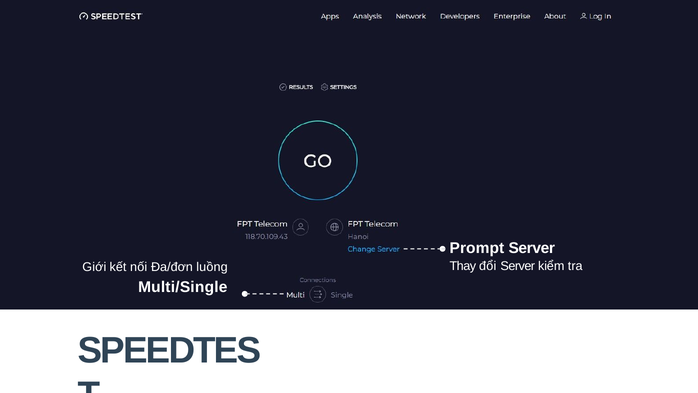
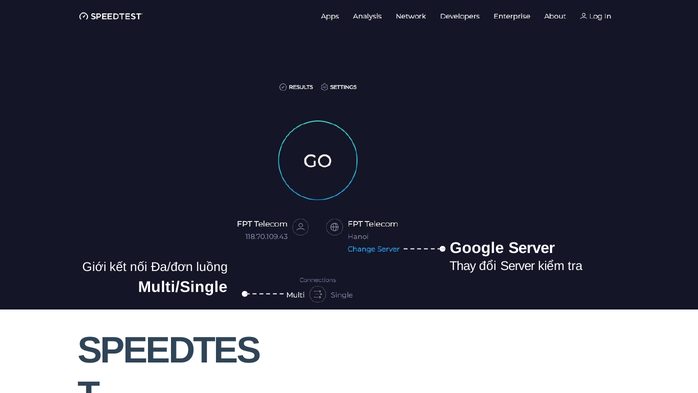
Prompt: Prompt -> Google
